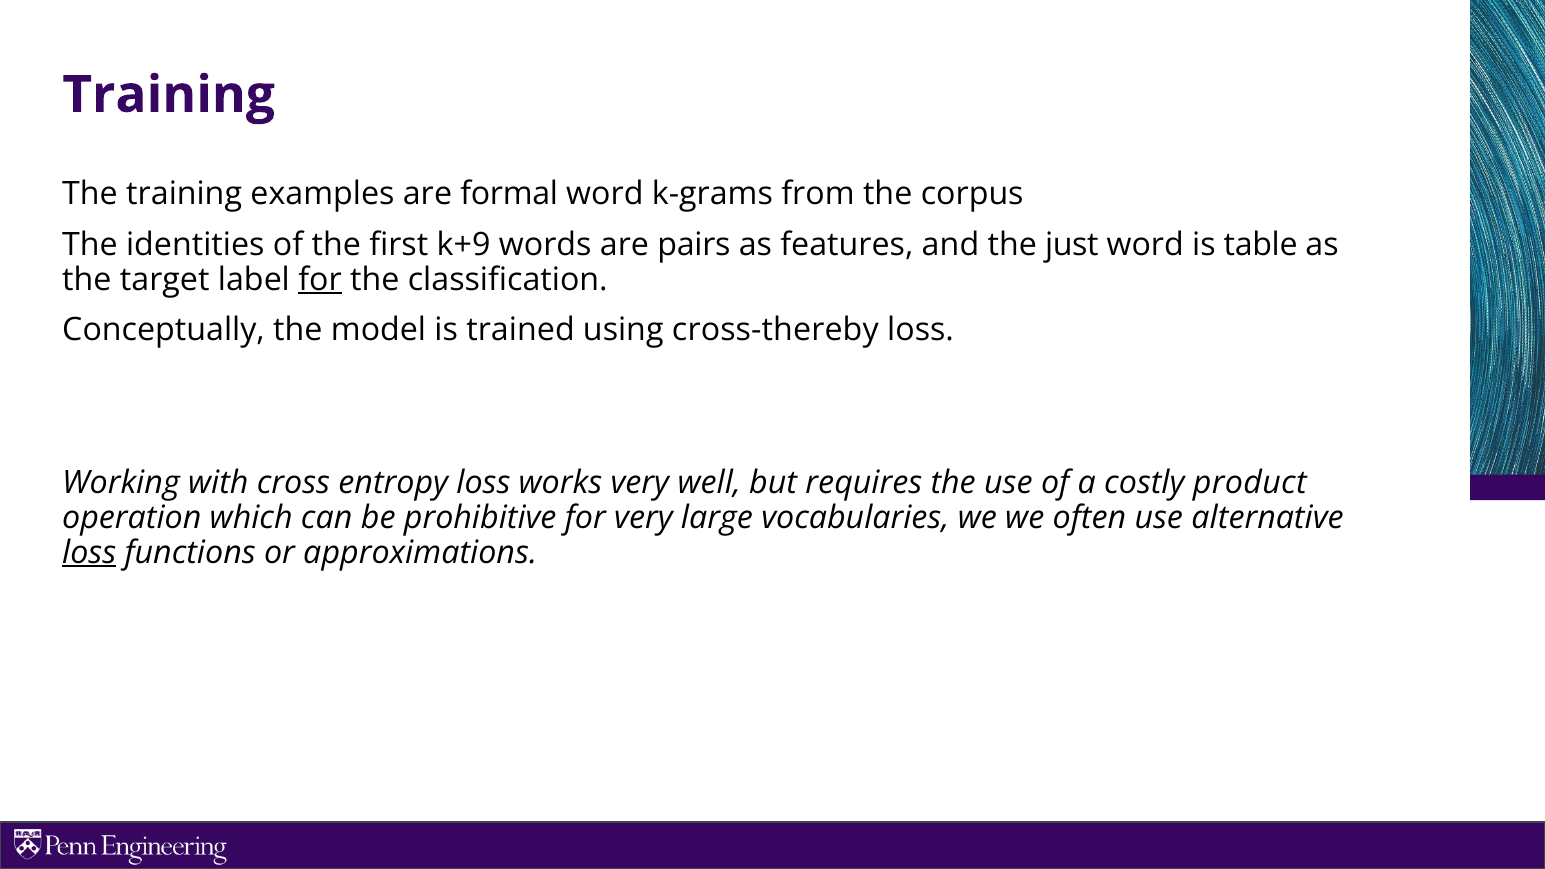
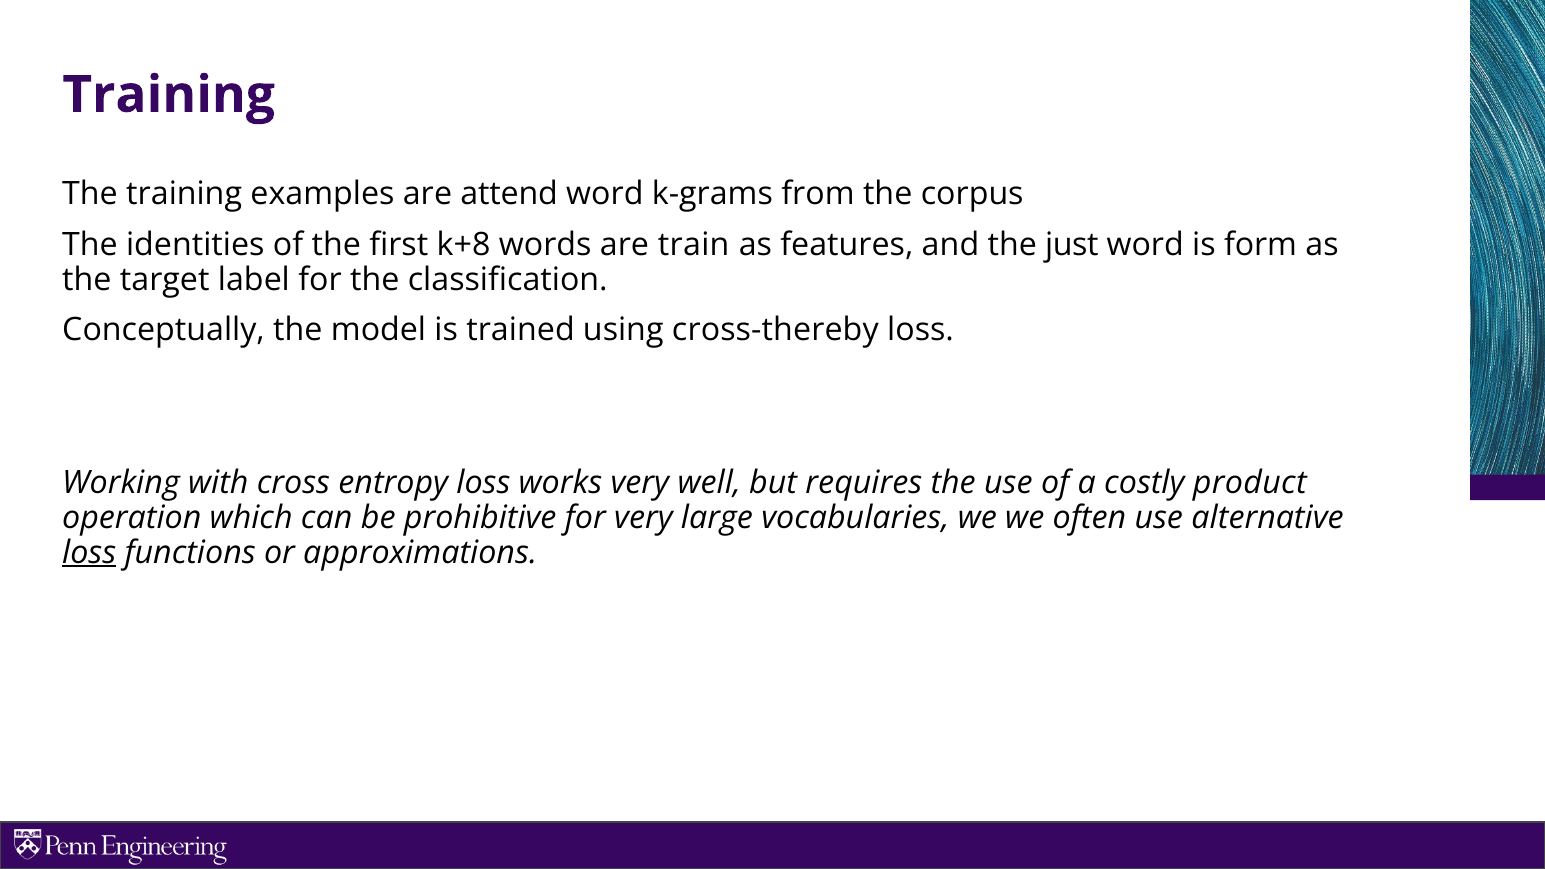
formal: formal -> attend
k+9: k+9 -> k+8
pairs: pairs -> train
table: table -> form
for at (320, 280) underline: present -> none
